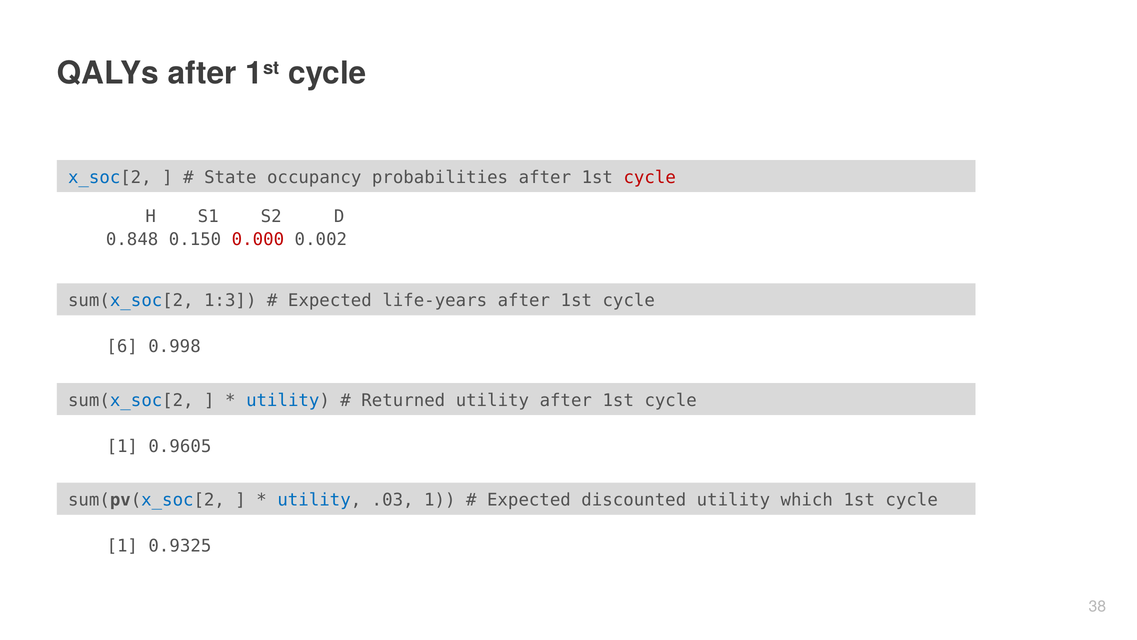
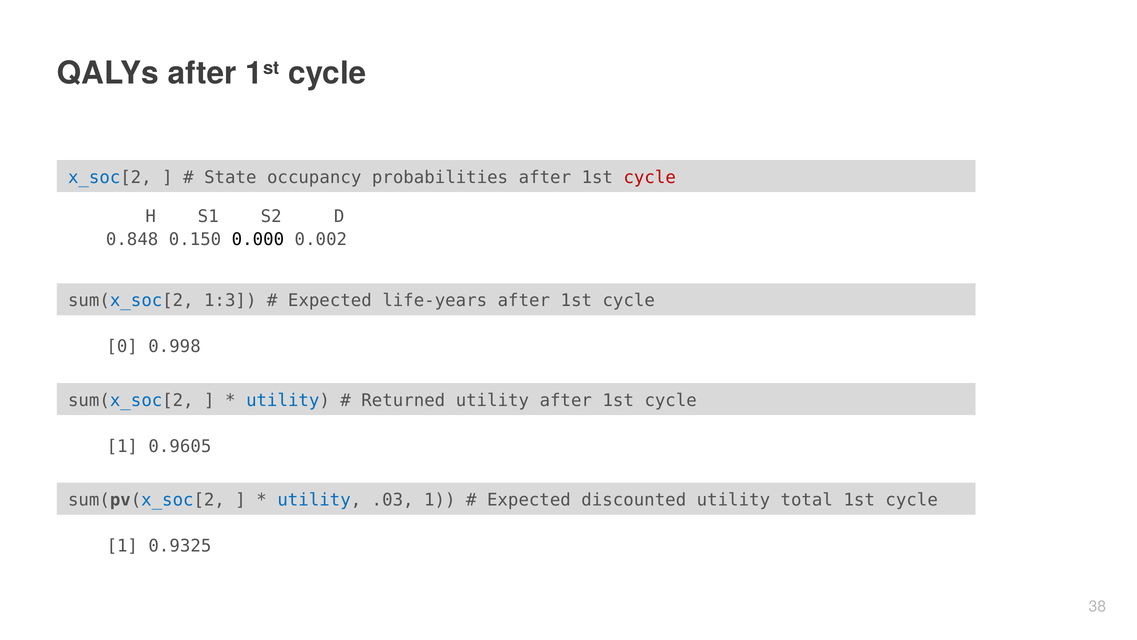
0.000 colour: red -> black
6: 6 -> 0
which: which -> total
